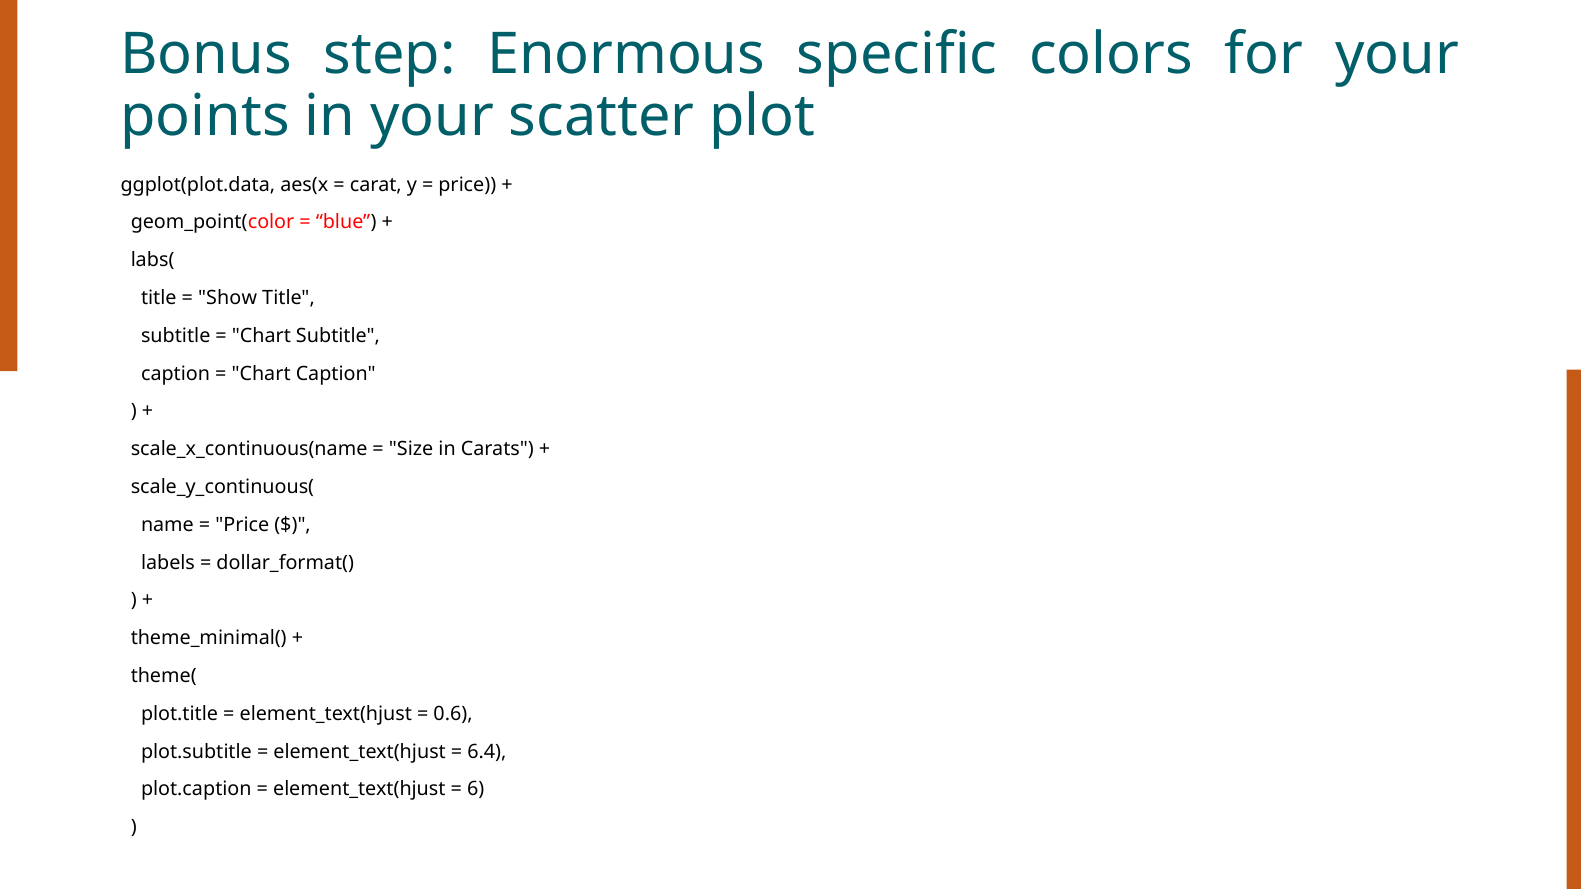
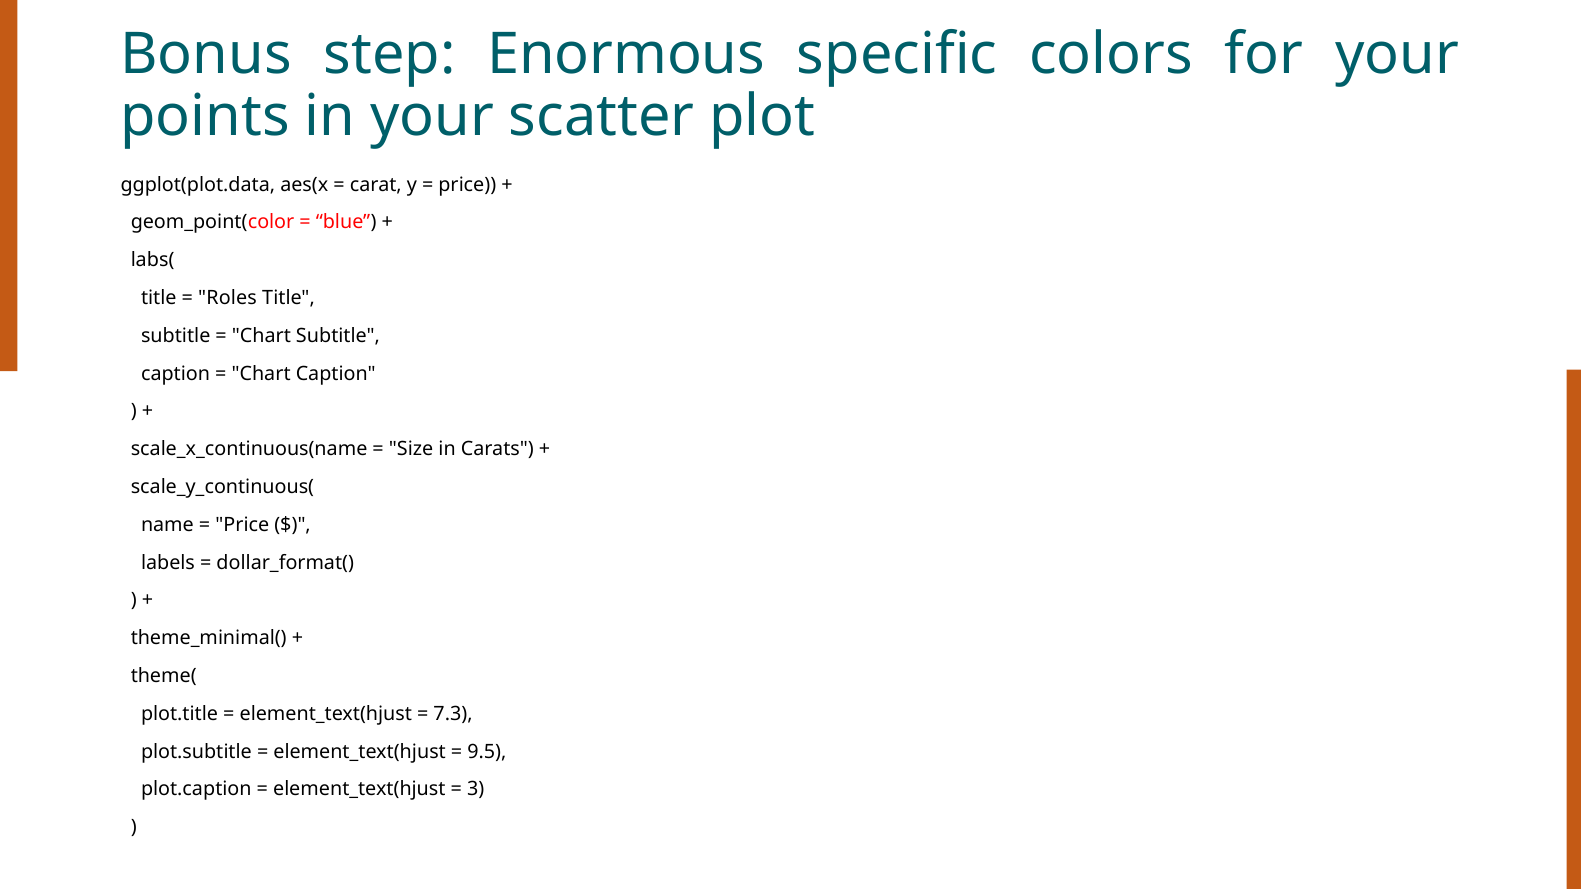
Show: Show -> Roles
0.6: 0.6 -> 7.3
6.4: 6.4 -> 9.5
6: 6 -> 3
